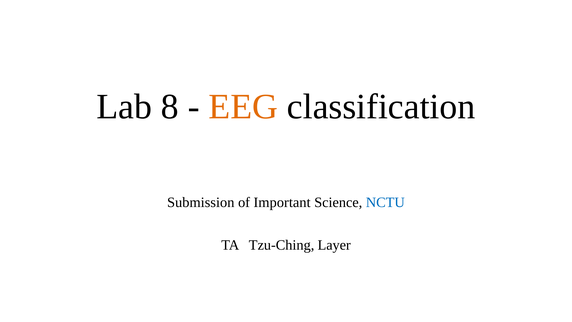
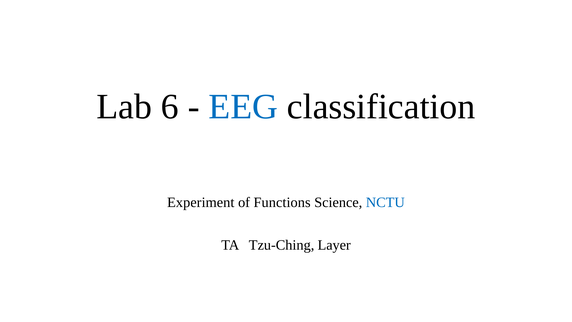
8: 8 -> 6
EEG colour: orange -> blue
Submission: Submission -> Experiment
Important: Important -> Functions
